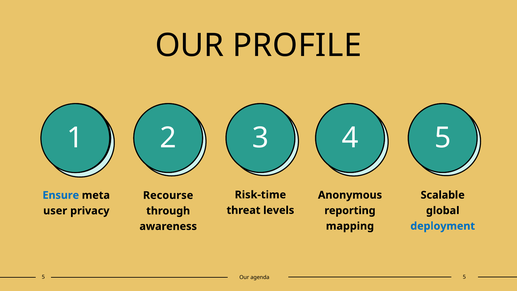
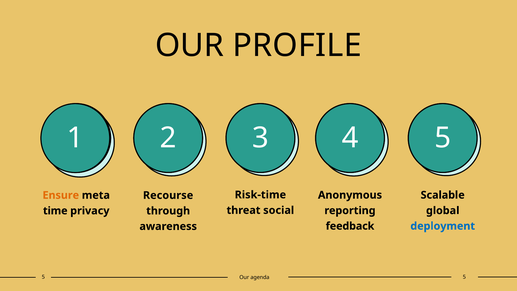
Ensure colour: blue -> orange
levels: levels -> social
user: user -> time
mapping: mapping -> feedback
